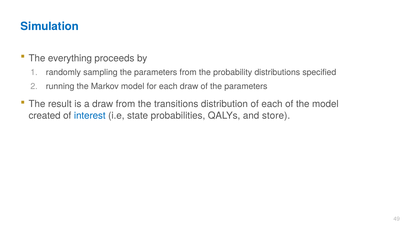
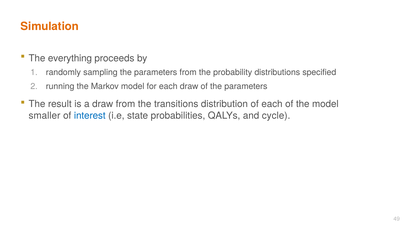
Simulation colour: blue -> orange
created: created -> smaller
store: store -> cycle
